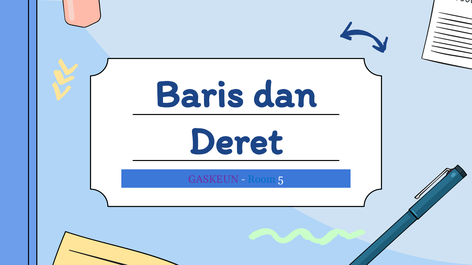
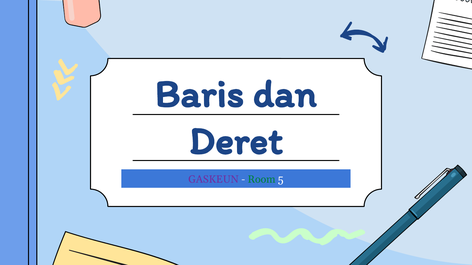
Room colour: blue -> green
